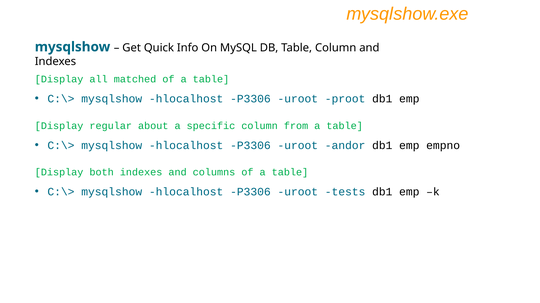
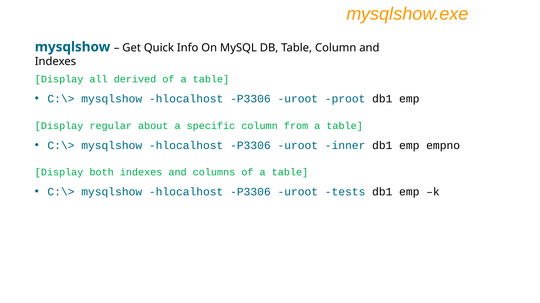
matched: matched -> derived
andor: andor -> inner
